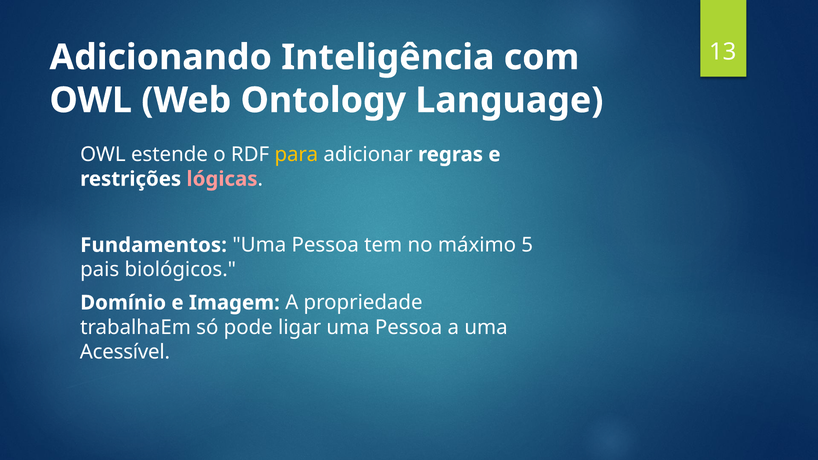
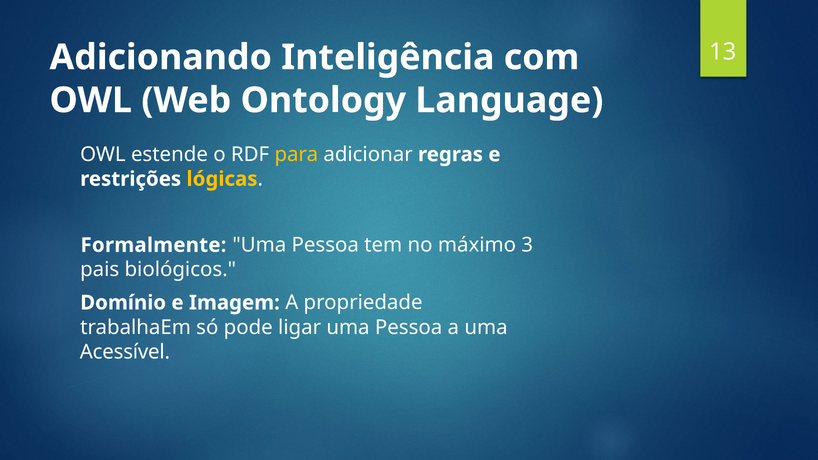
lógicas colour: pink -> yellow
Fundamentos: Fundamentos -> Formalmente
5: 5 -> 3
